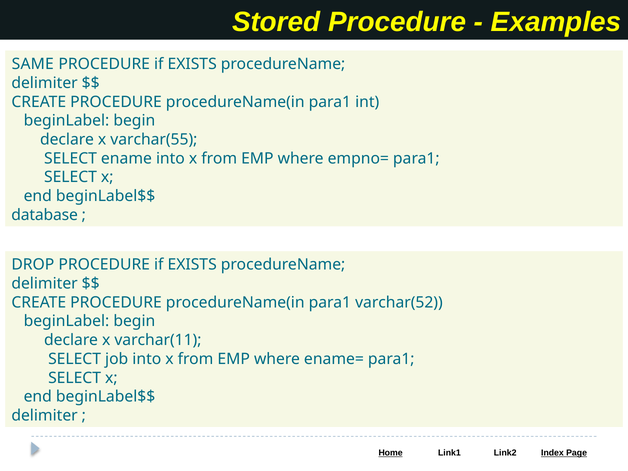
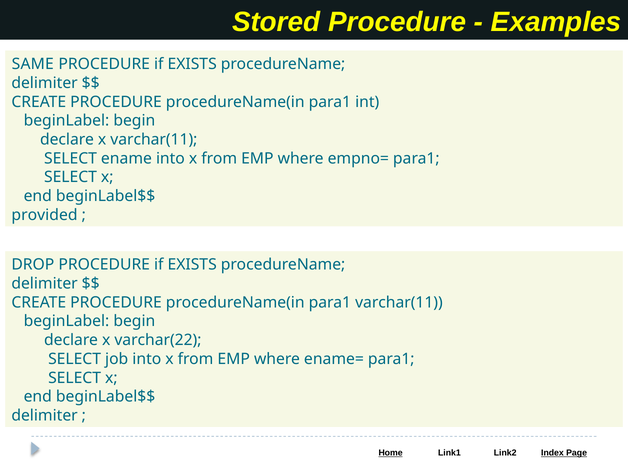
x varchar(55: varchar(55 -> varchar(11
database: database -> provided
para1 varchar(52: varchar(52 -> varchar(11
varchar(11: varchar(11 -> varchar(22
